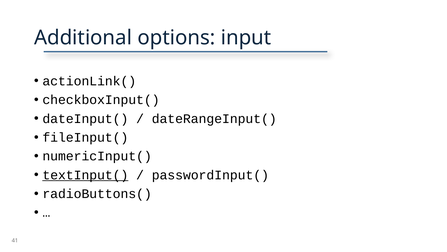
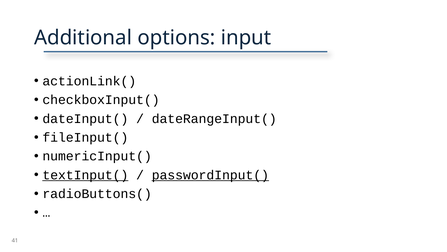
passwordInput( underline: none -> present
